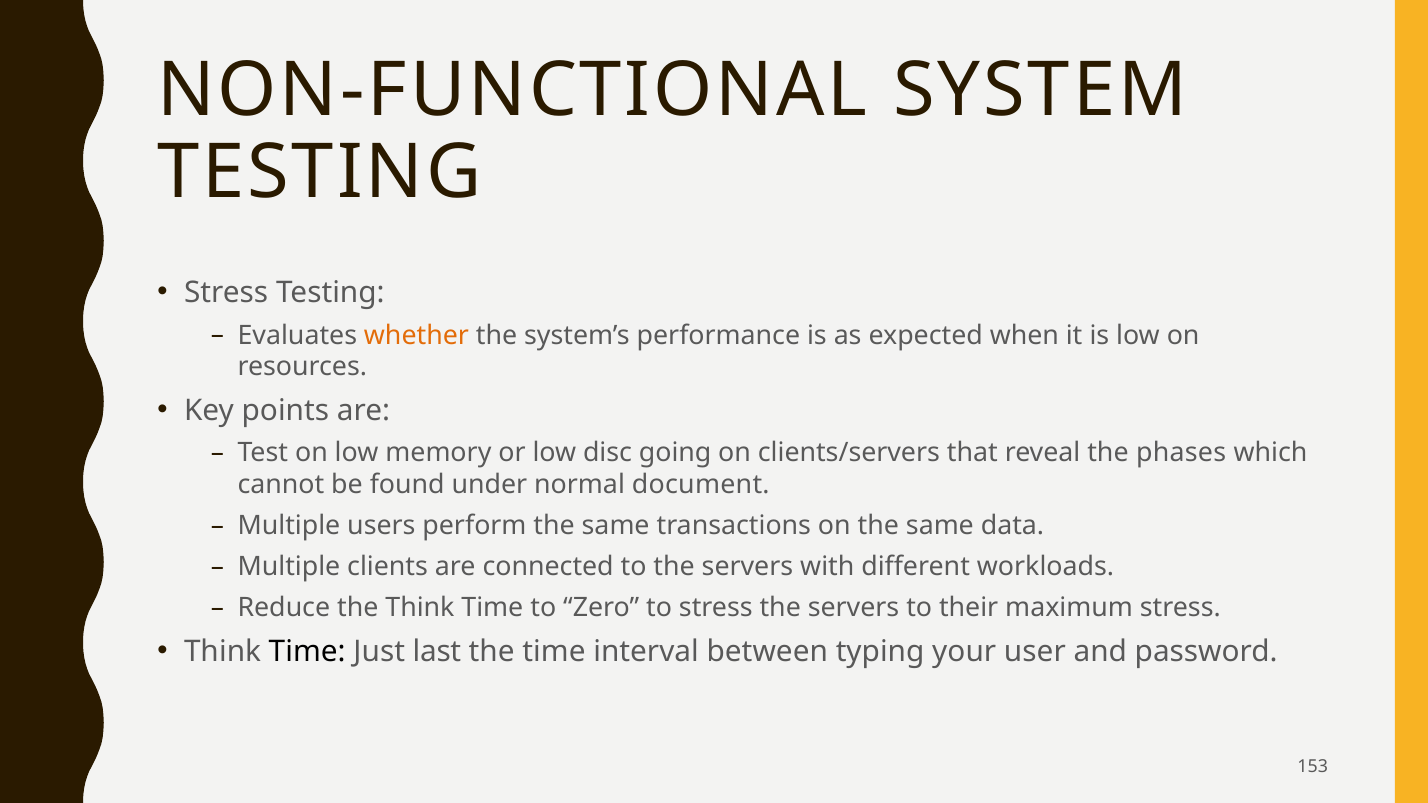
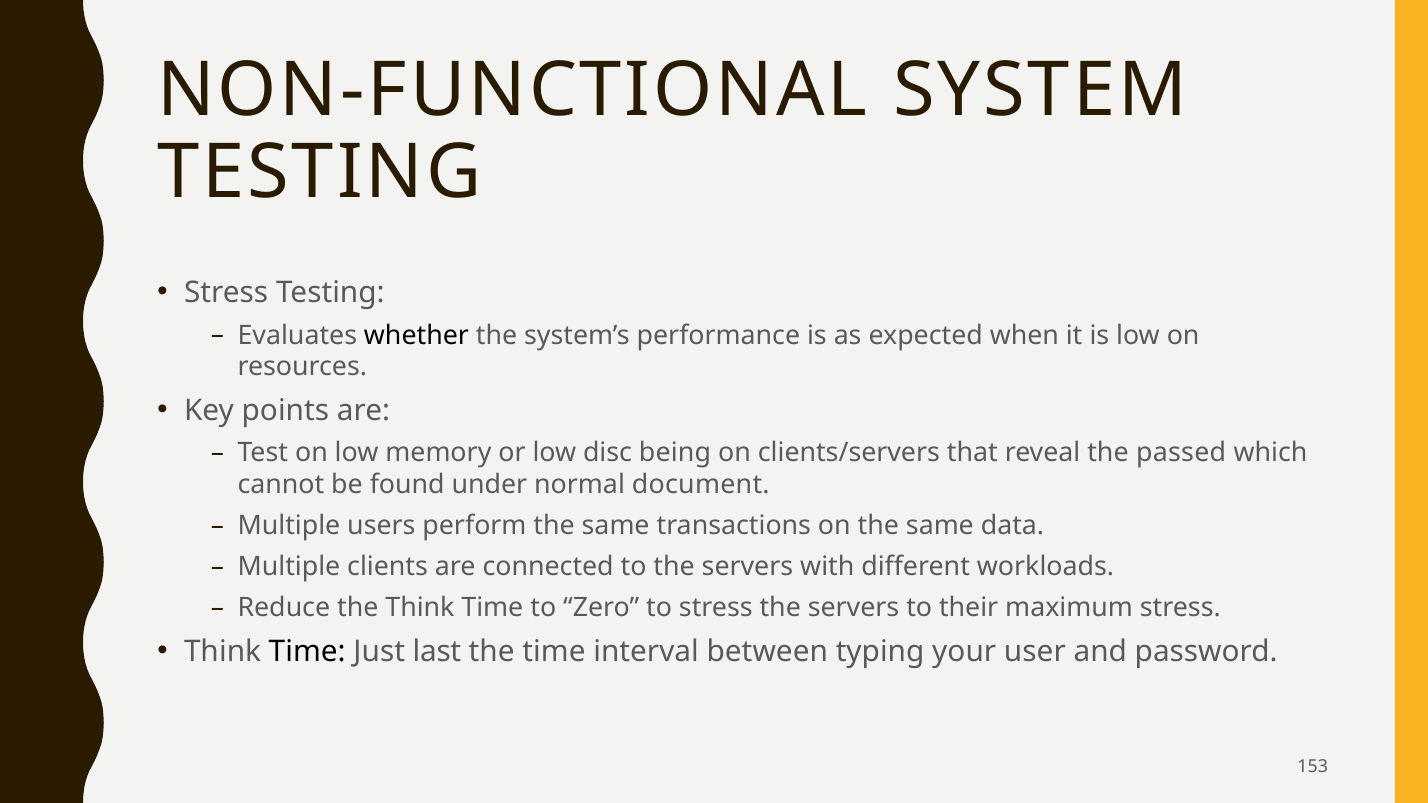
whether colour: orange -> black
going: going -> being
phases: phases -> passed
